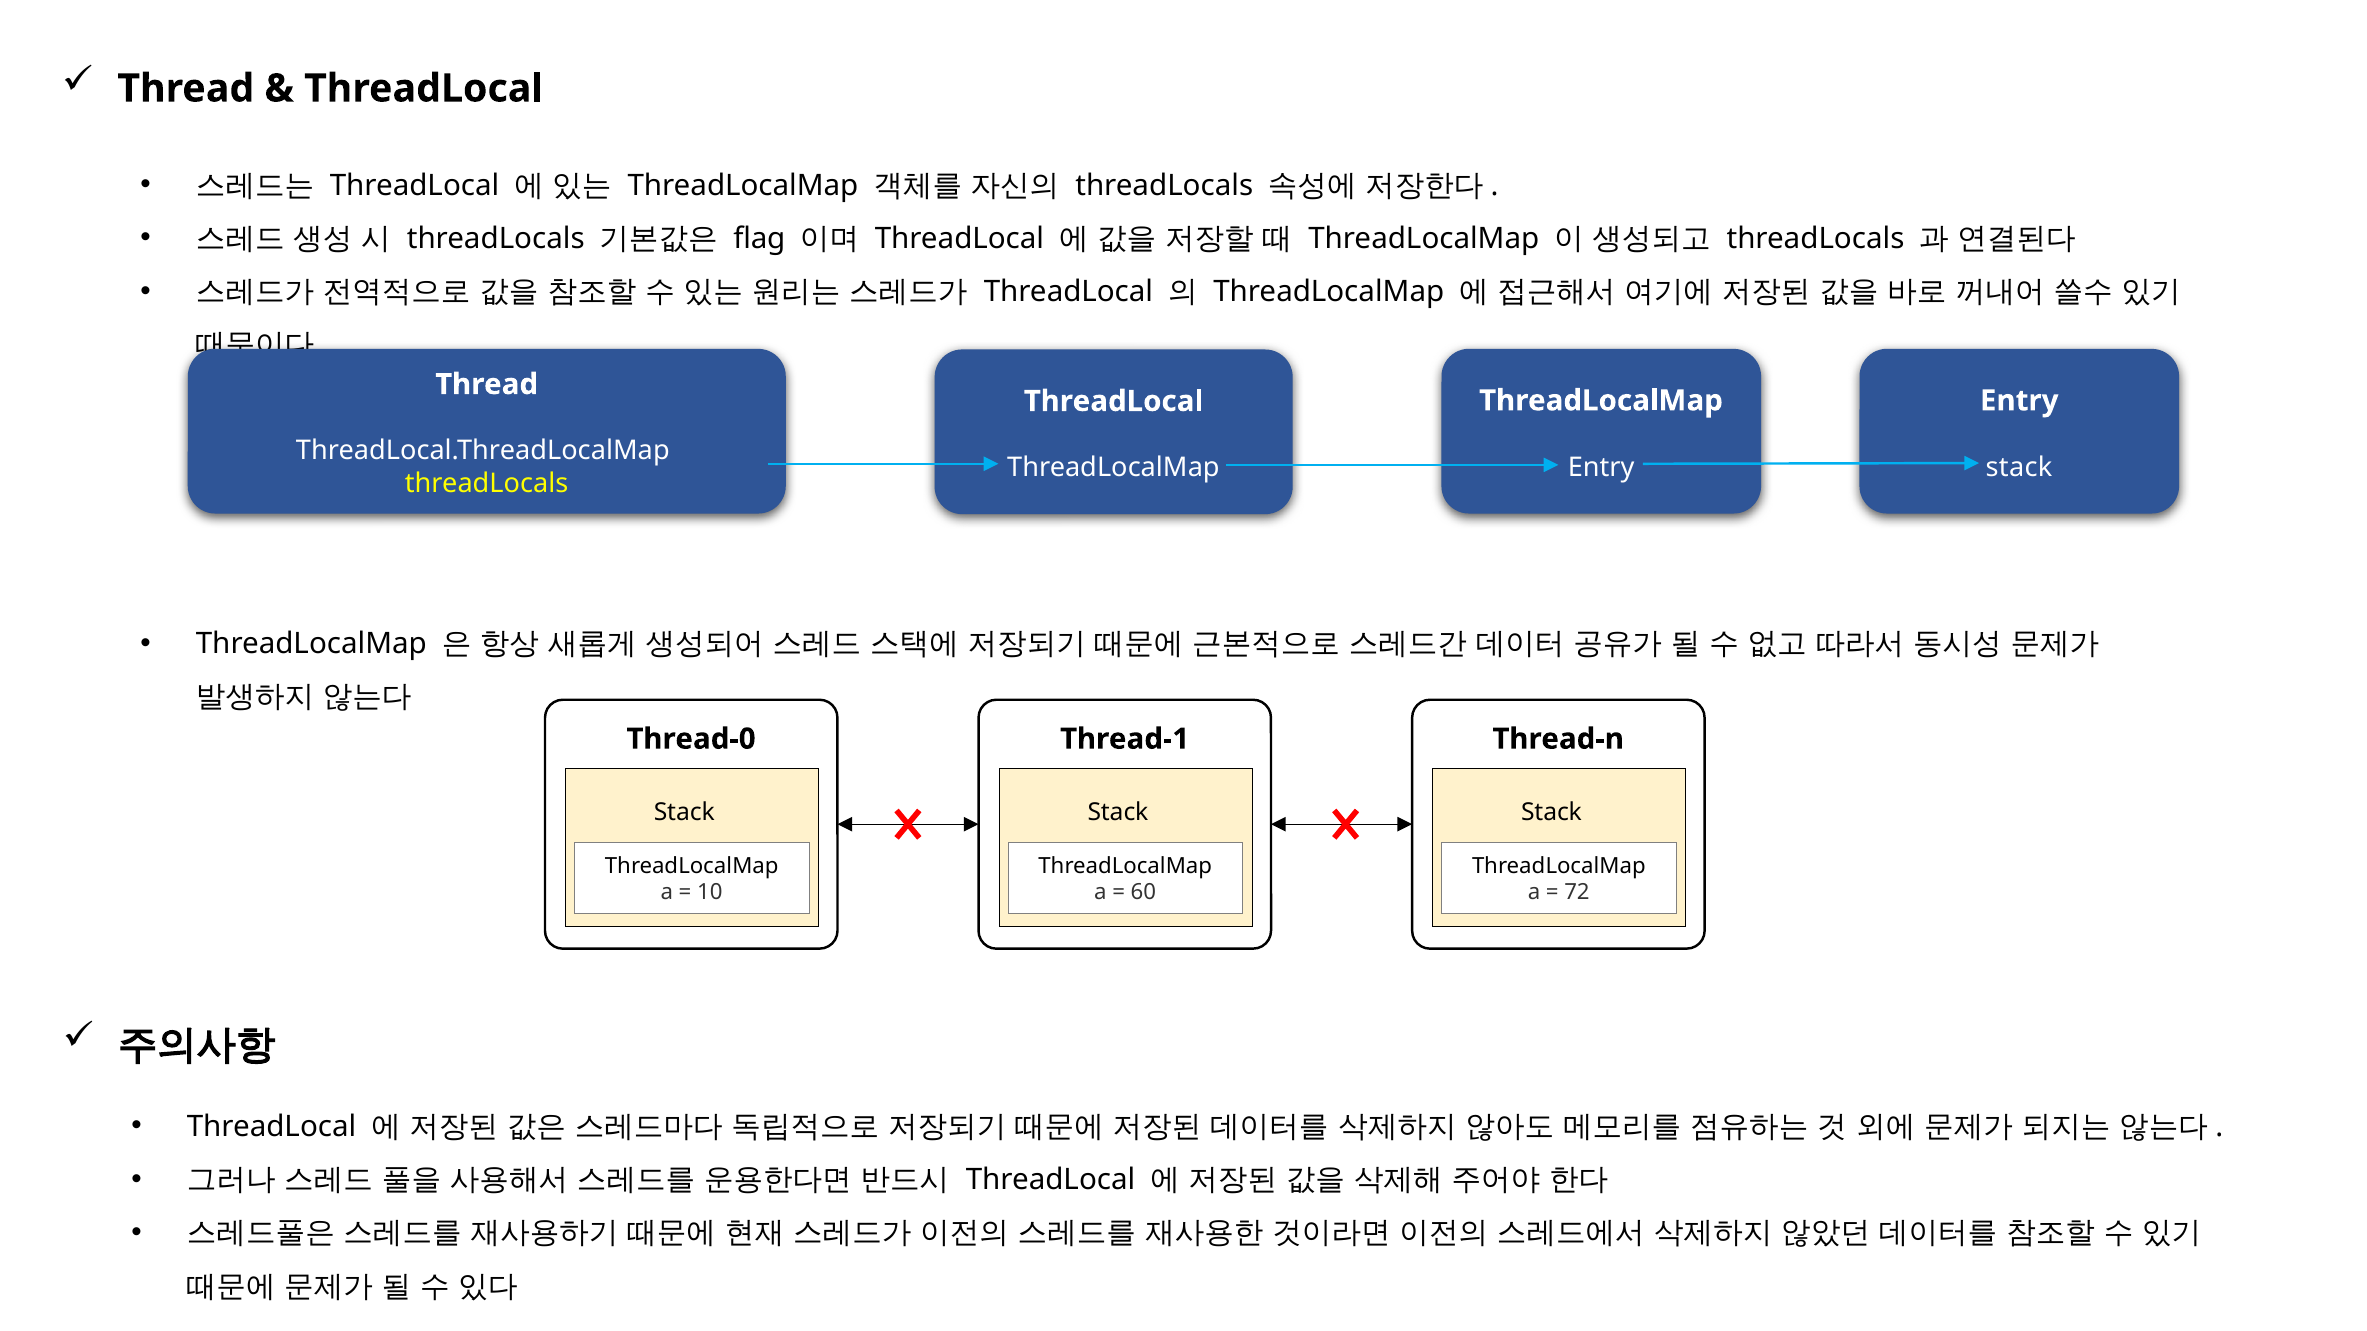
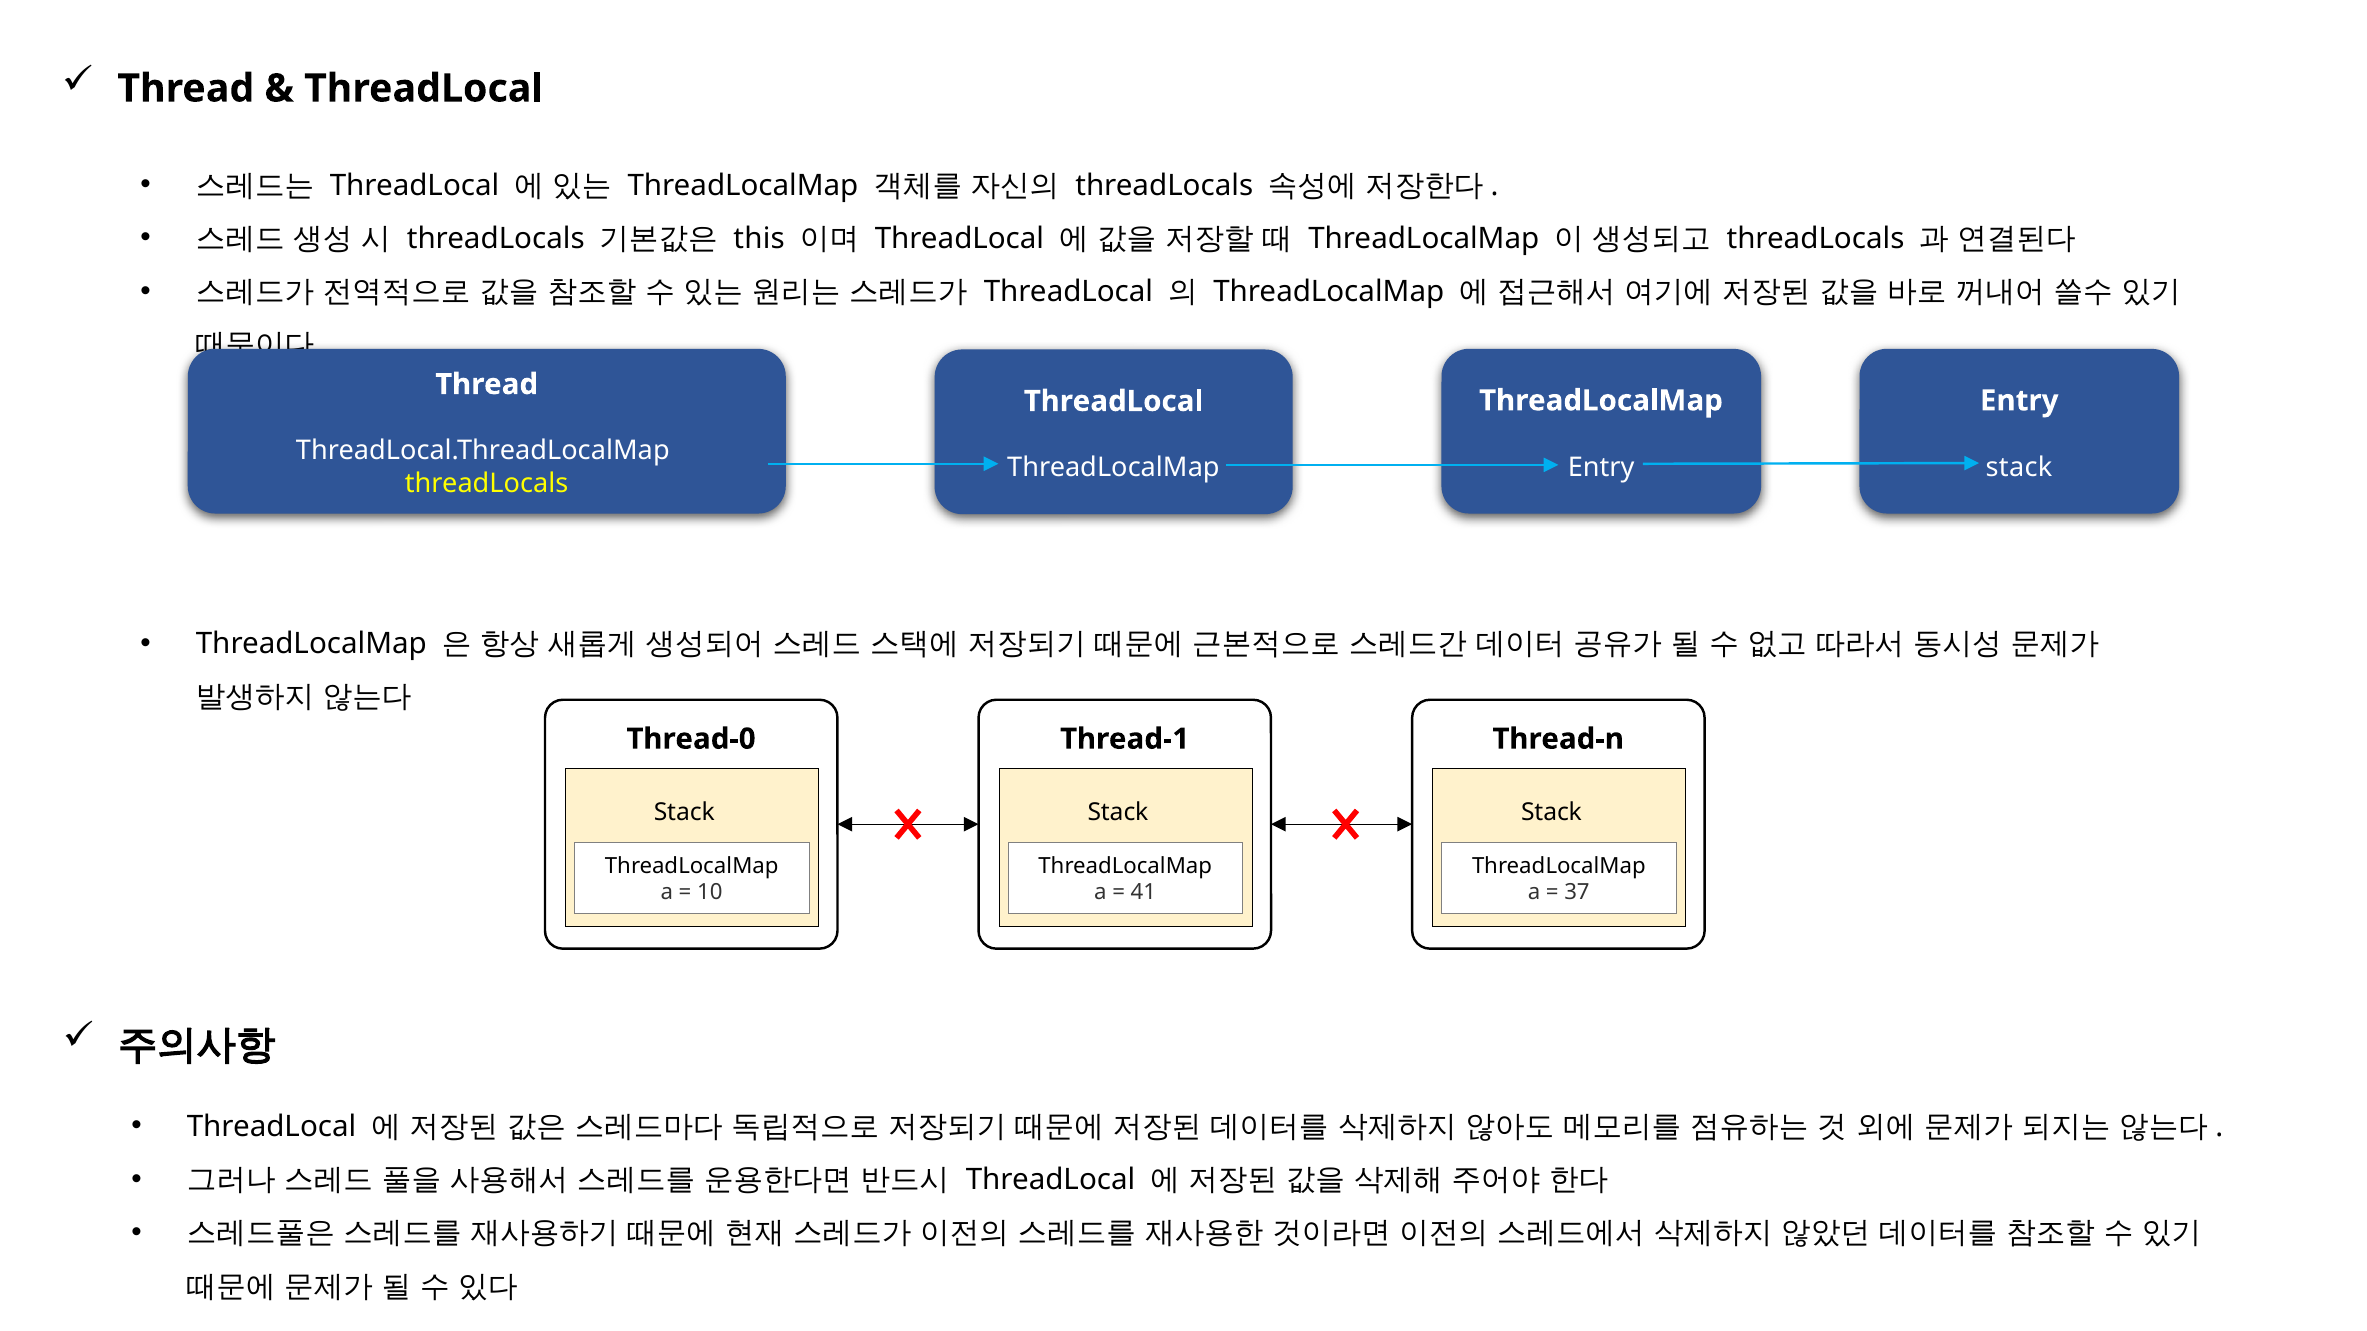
flag: flag -> this
60: 60 -> 41
72: 72 -> 37
